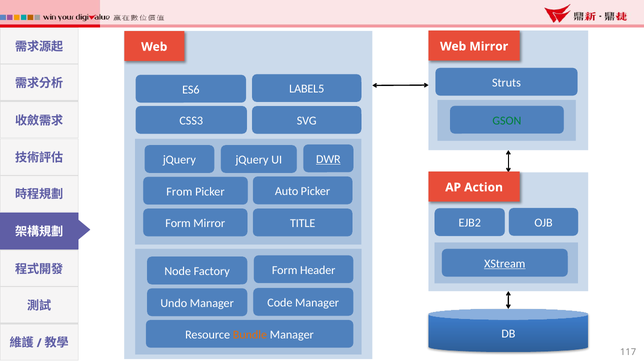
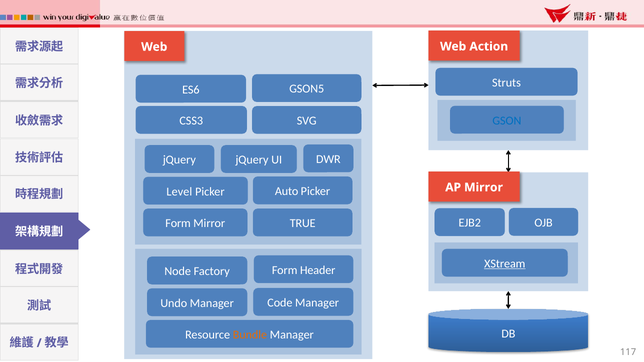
Web Mirror: Mirror -> Action
LABEL5: LABEL5 -> GSON5
GSON colour: green -> blue
DWR underline: present -> none
AP Action: Action -> Mirror
From: From -> Level
TITLE: TITLE -> TRUE
